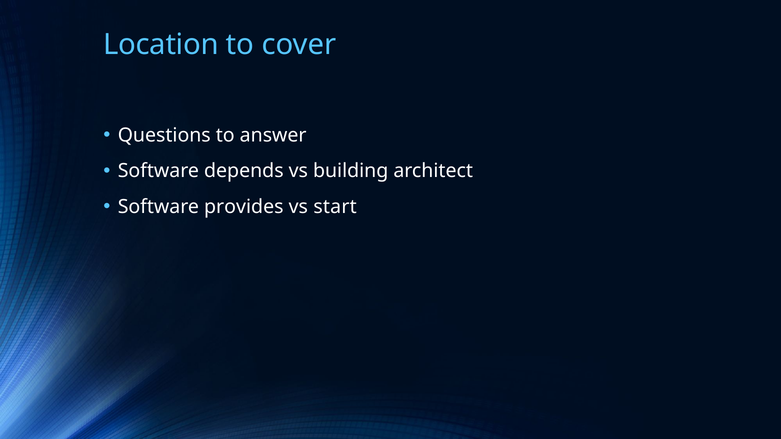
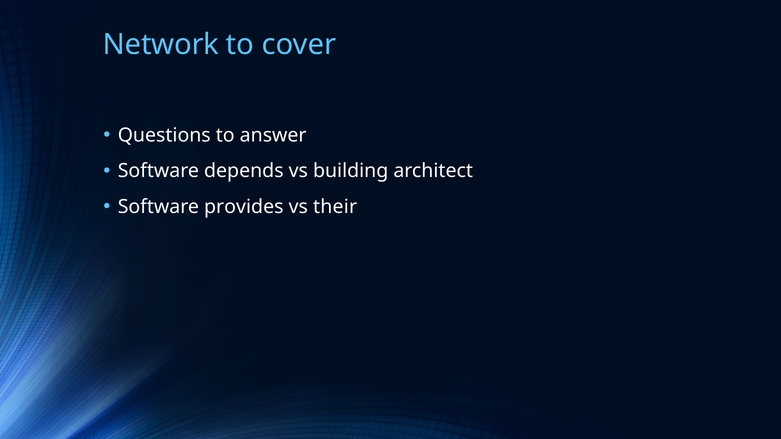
Location: Location -> Network
start: start -> their
